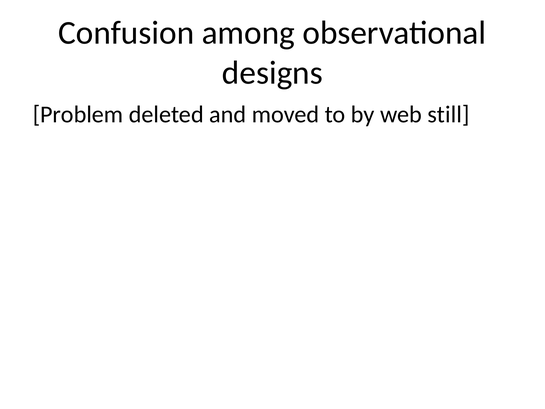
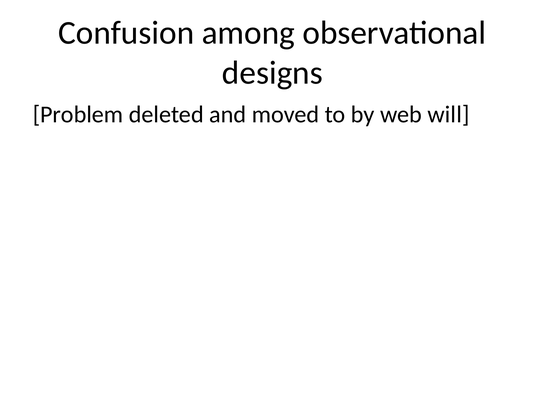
still: still -> will
